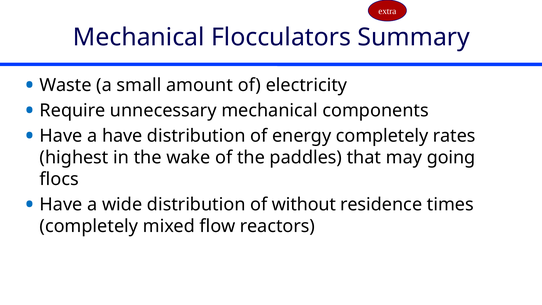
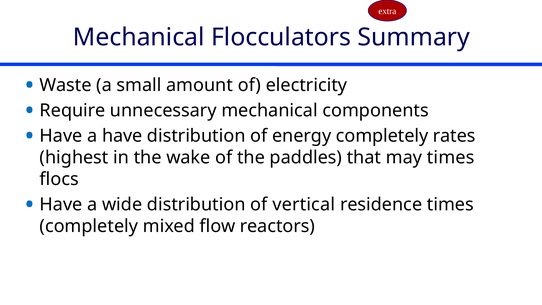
may going: going -> times
without: without -> vertical
